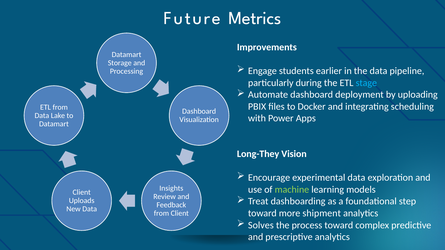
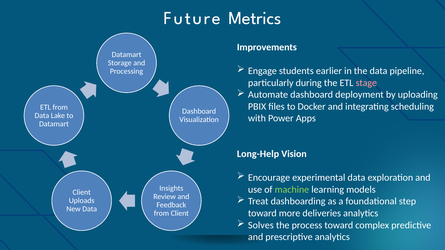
stage colour: light blue -> pink
Long-They: Long-They -> Long-Help
shipment: shipment -> deliveries
